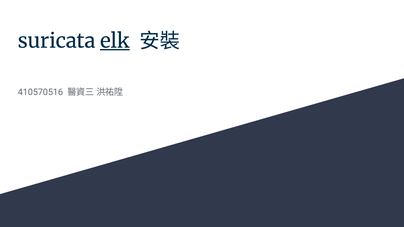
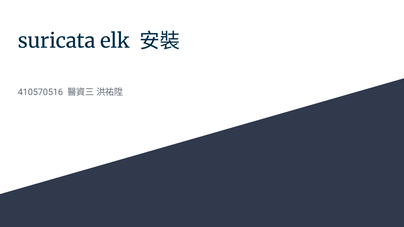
elk underline: present -> none
